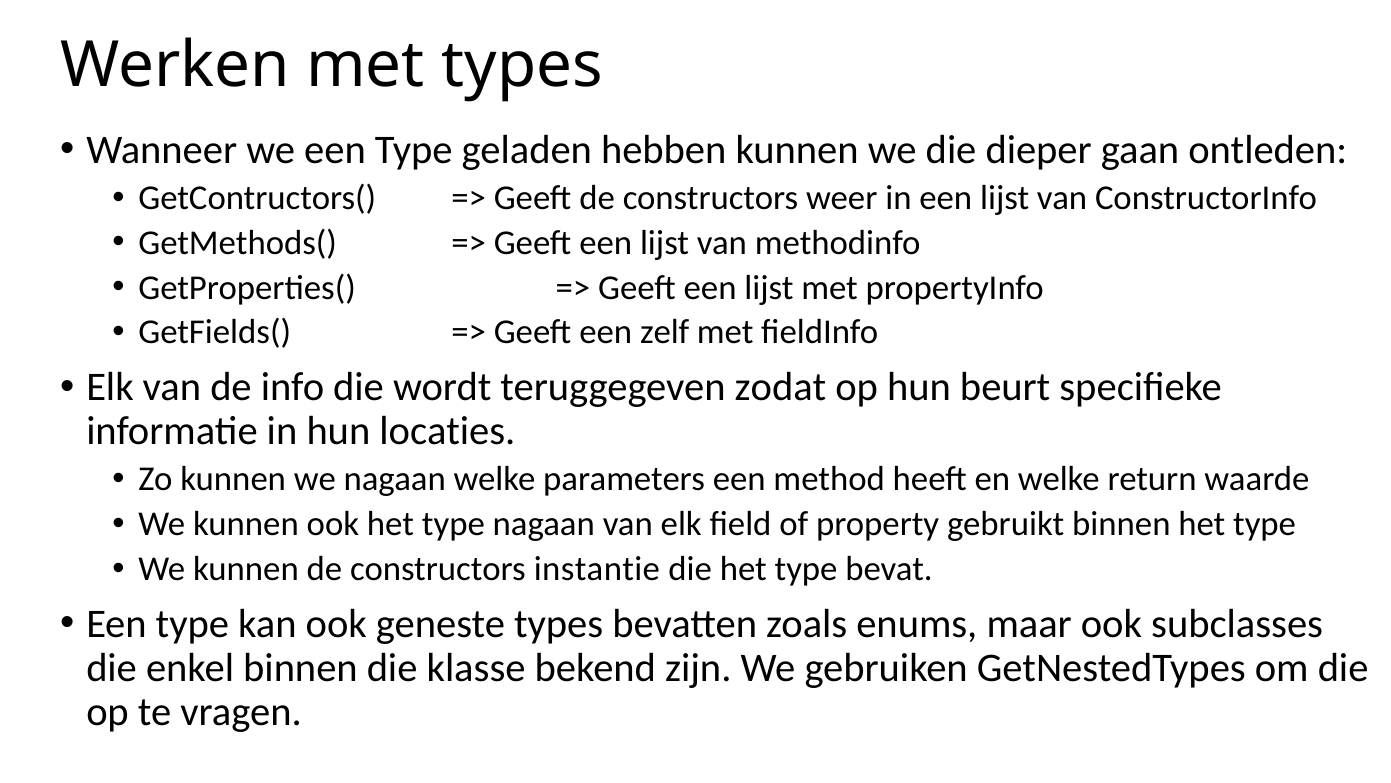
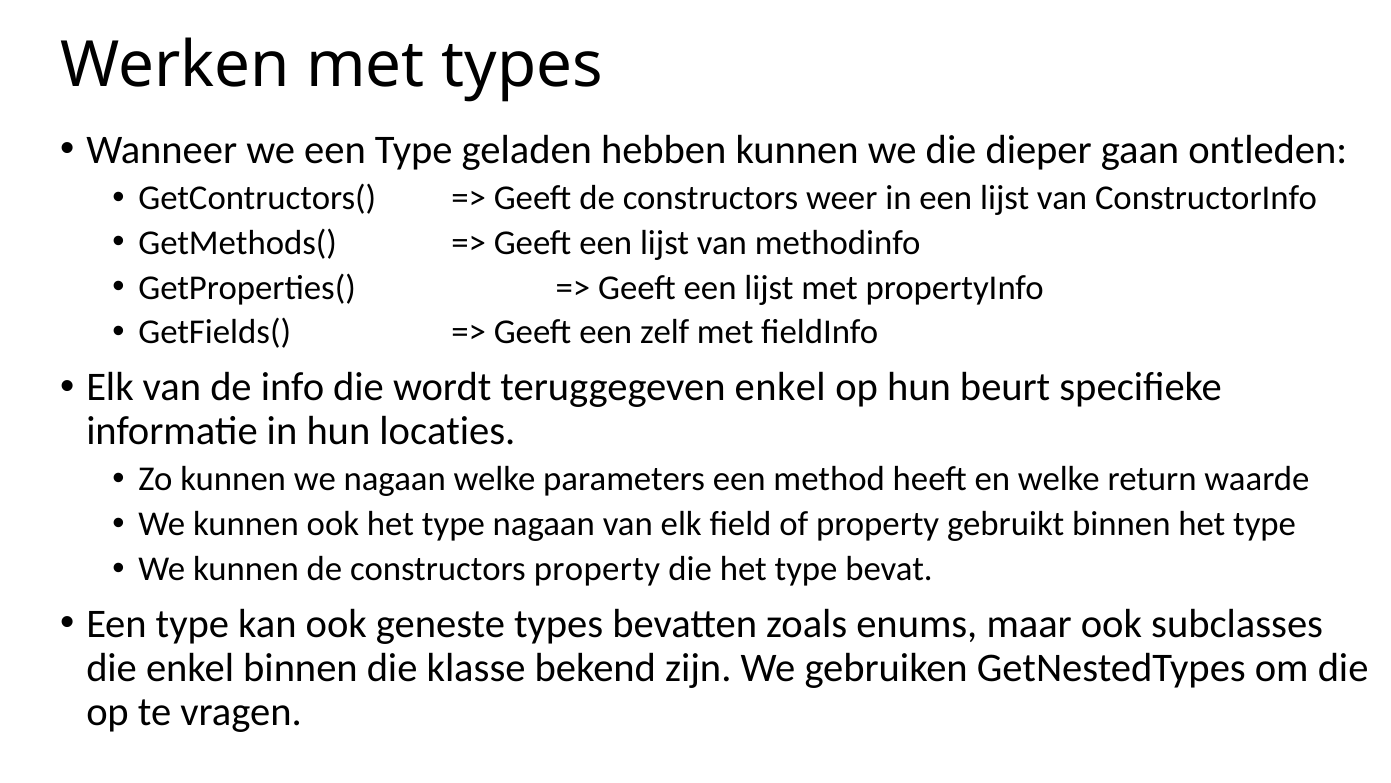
teruggegeven zodat: zodat -> enkel
constructors instantie: instantie -> property
